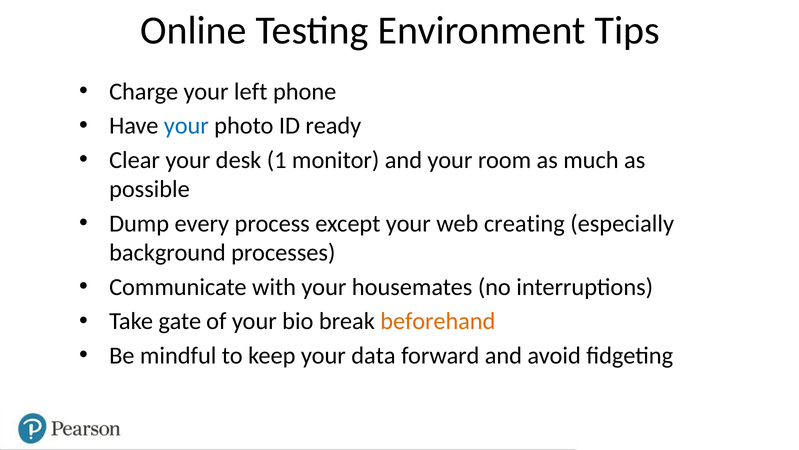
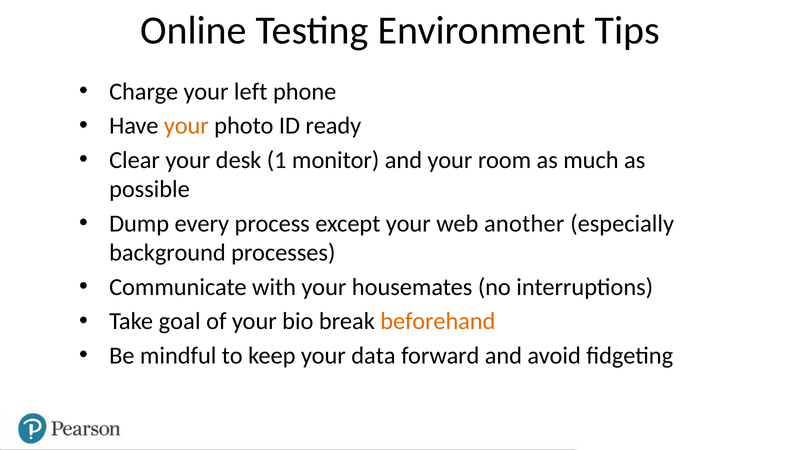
your at (186, 126) colour: blue -> orange
creating: creating -> another
gate: gate -> goal
